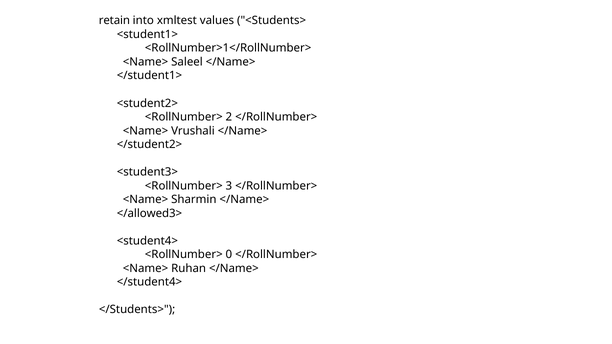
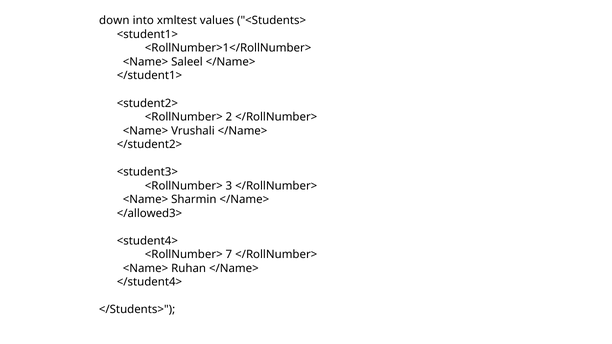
retain: retain -> down
0: 0 -> 7
